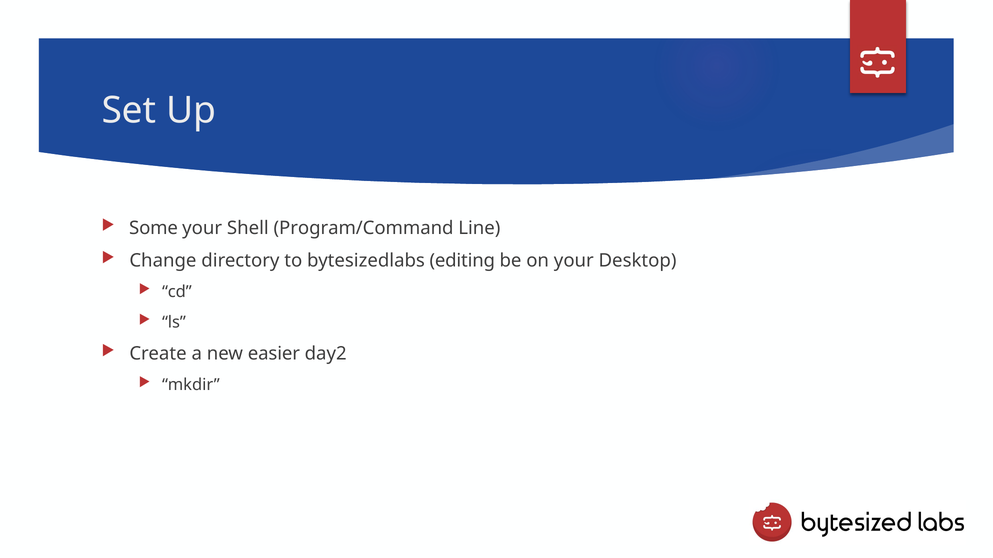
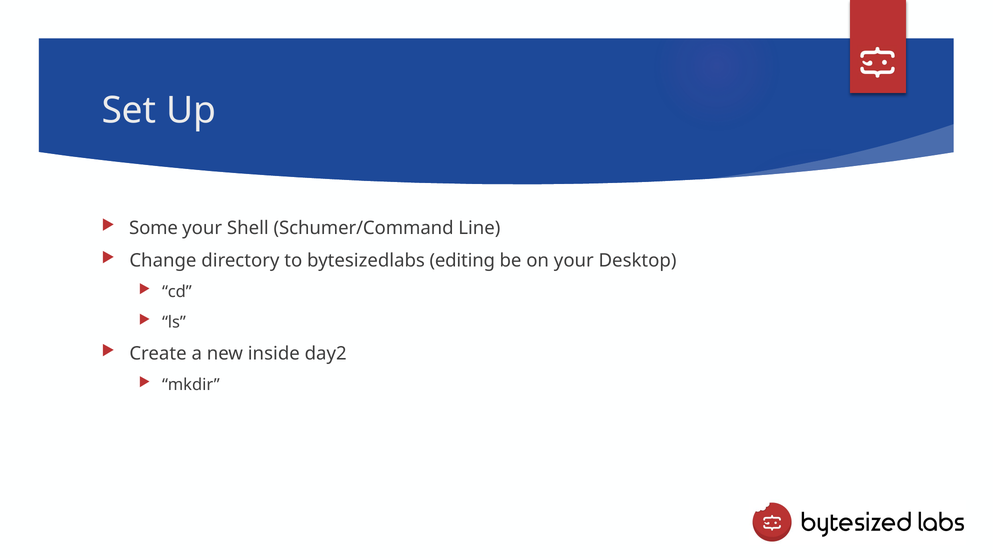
Program/Command: Program/Command -> Schumer/Command
easier: easier -> inside
